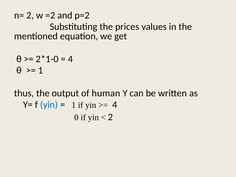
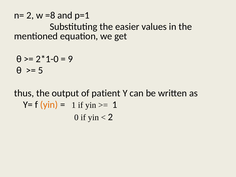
=2: =2 -> =8
p=2: p=2 -> p=1
prices: prices -> easier
4 at (70, 59): 4 -> 9
1 at (40, 70): 1 -> 5
human: human -> patient
yin at (49, 105) colour: blue -> orange
4 at (115, 105): 4 -> 1
